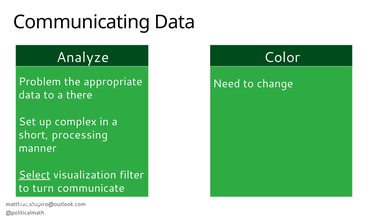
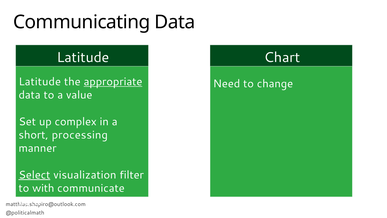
Analyze at (83, 57): Analyze -> Latitude
Color: Color -> Chart
Problem at (40, 82): Problem -> Latitude
appropriate underline: none -> present
there: there -> value
turn: turn -> with
